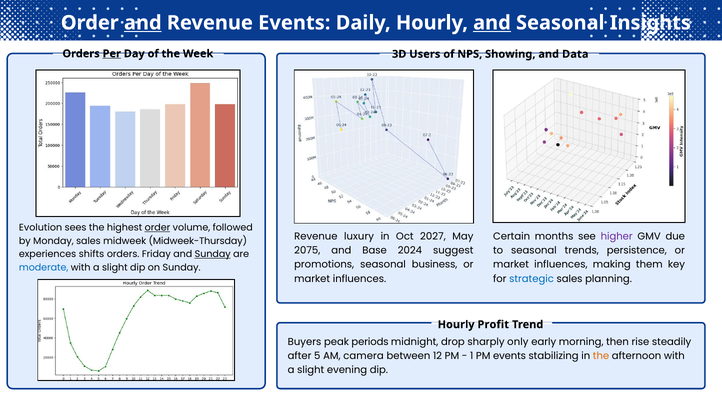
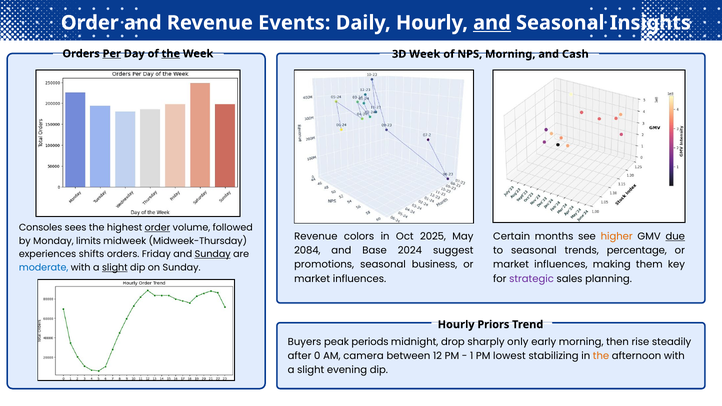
and at (143, 23) underline: present -> none
the at (171, 54) underline: none -> present
3D Users: Users -> Week
NPS Showing: Showing -> Morning
Data: Data -> Cash
Evolution: Evolution -> Consoles
luxury: luxury -> colors
2027: 2027 -> 2025
higher colour: purple -> orange
due underline: none -> present
Monday sales: sales -> limits
2075: 2075 -> 2084
persistence: persistence -> percentage
slight at (115, 268) underline: none -> present
strategic colour: blue -> purple
Profit: Profit -> Priors
5: 5 -> 0
PM events: events -> lowest
